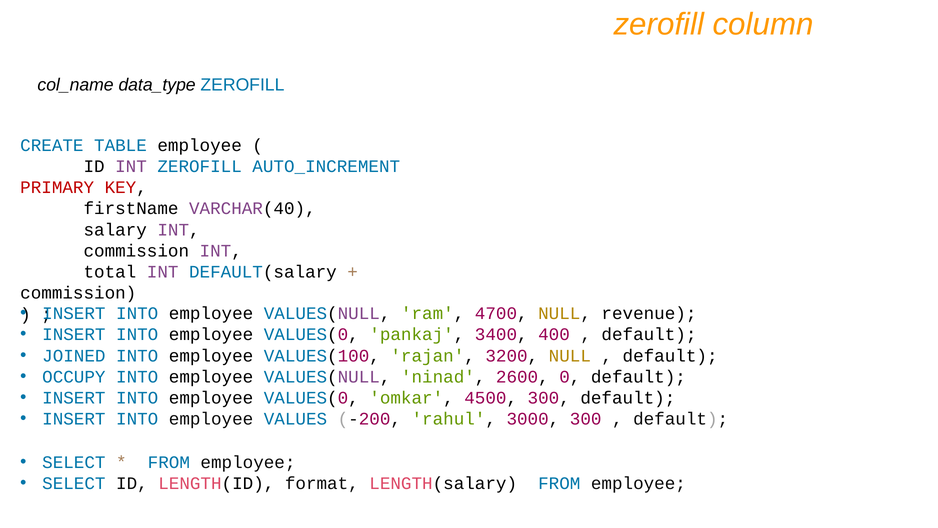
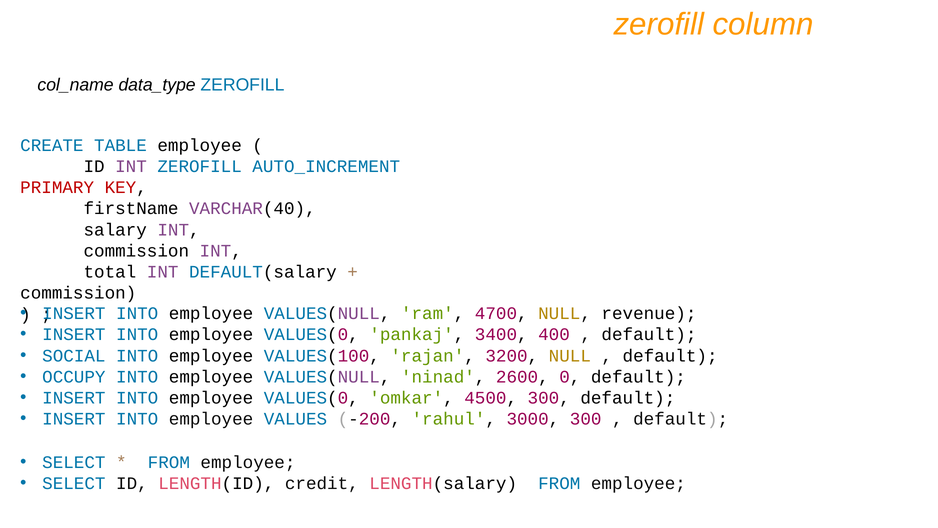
JOINED: JOINED -> SOCIAL
format: format -> credit
